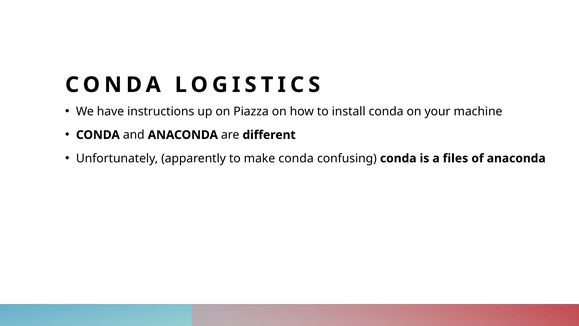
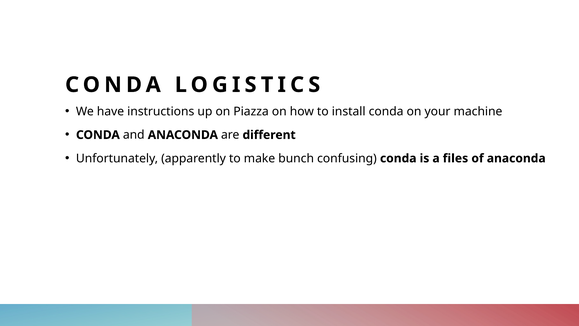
make conda: conda -> bunch
